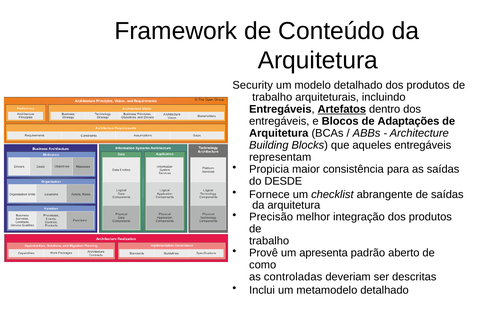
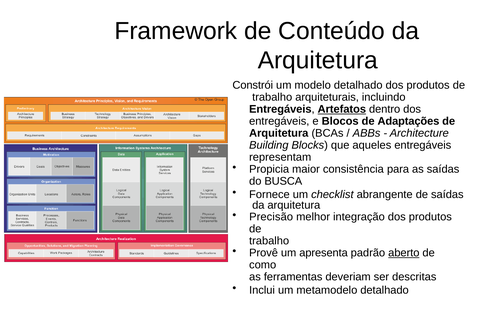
Security: Security -> Constrói
DESDE: DESDE -> BUSCA
aberto underline: none -> present
controladas: controladas -> ferramentas
